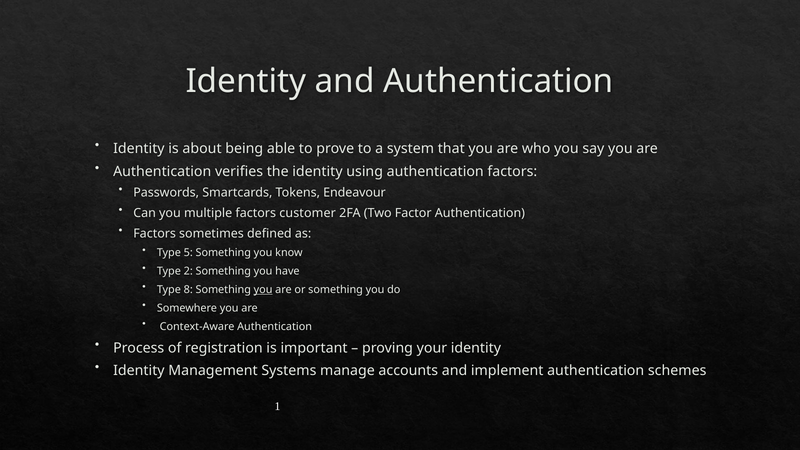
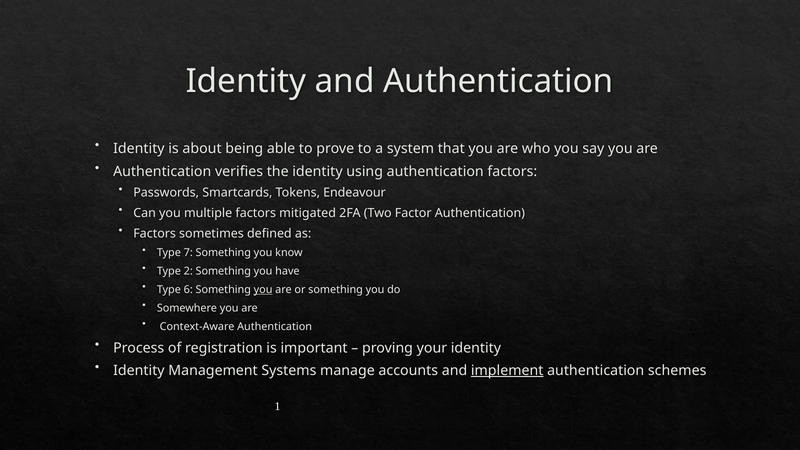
customer: customer -> mitigated
5: 5 -> 7
8: 8 -> 6
implement underline: none -> present
